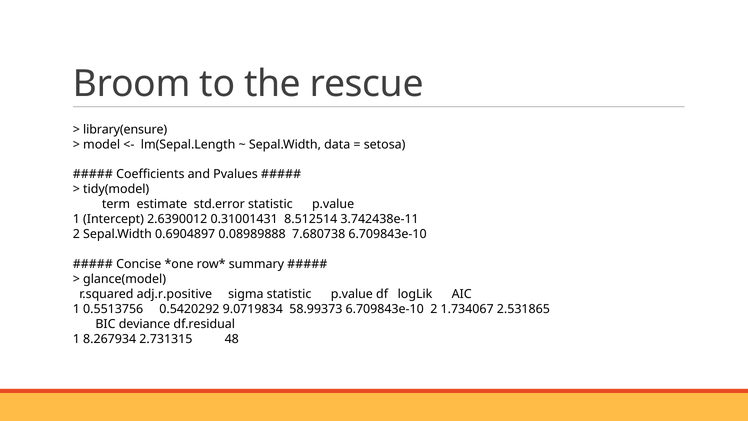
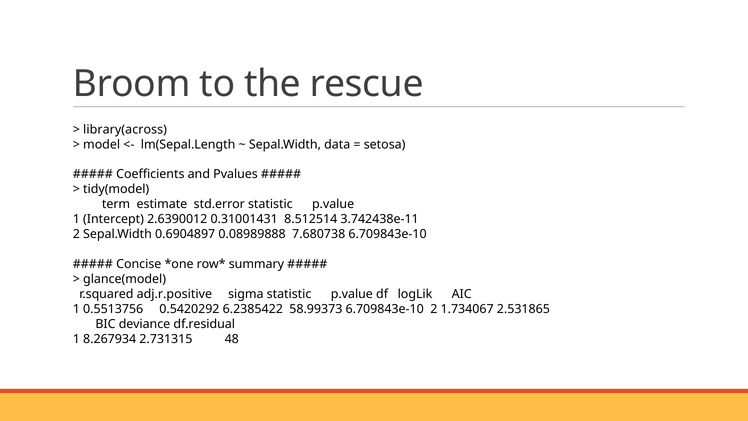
library(ensure: library(ensure -> library(across
9.0719834: 9.0719834 -> 6.2385422
